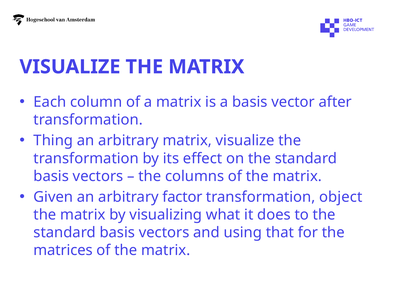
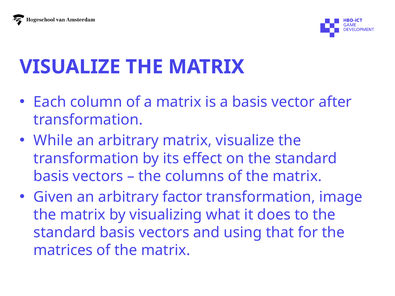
Thing: Thing -> While
object: object -> image
